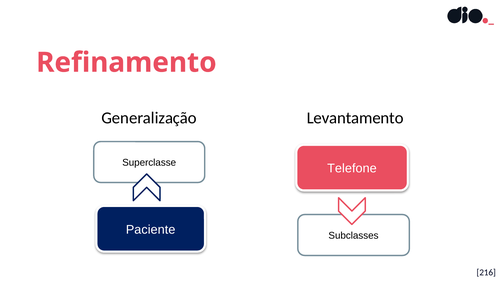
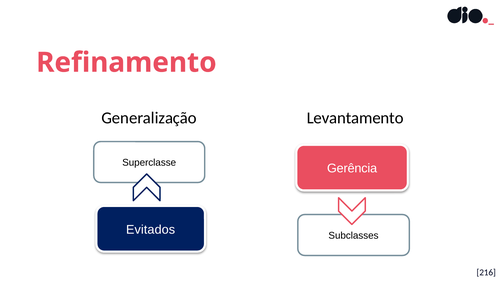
Telefone: Telefone -> Gerência
Paciente: Paciente -> Evitados
